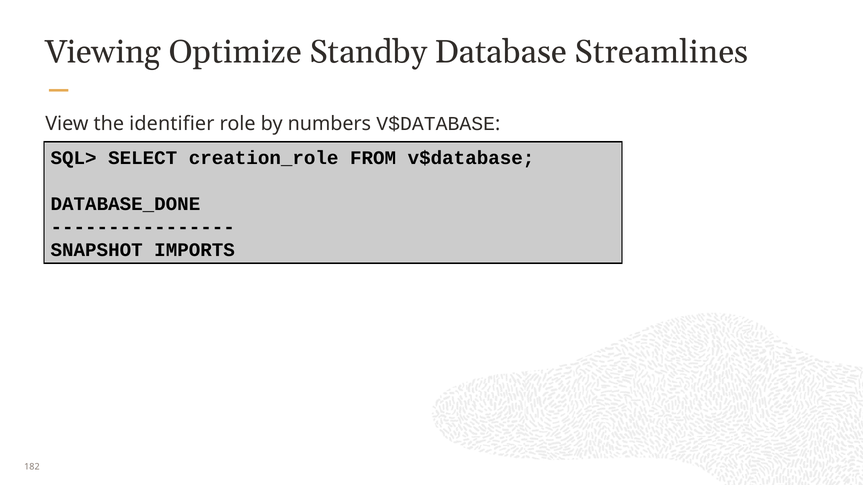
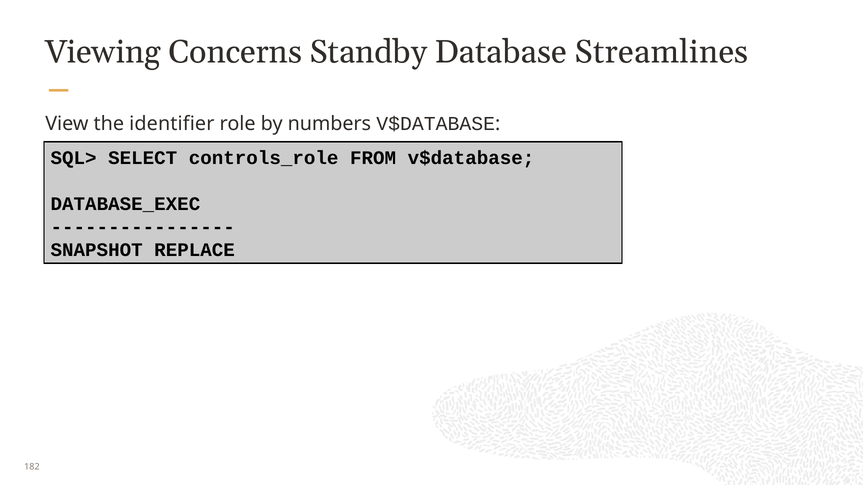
Optimize: Optimize -> Concerns
creation_role: creation_role -> controls_role
DATABASE_DONE: DATABASE_DONE -> DATABASE_EXEC
IMPORTS: IMPORTS -> REPLACE
